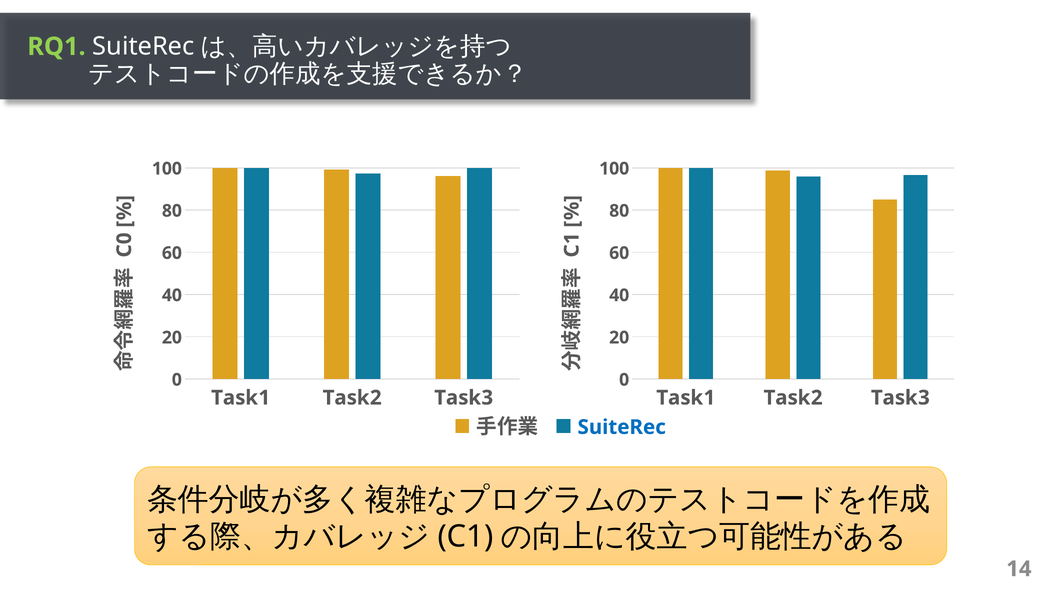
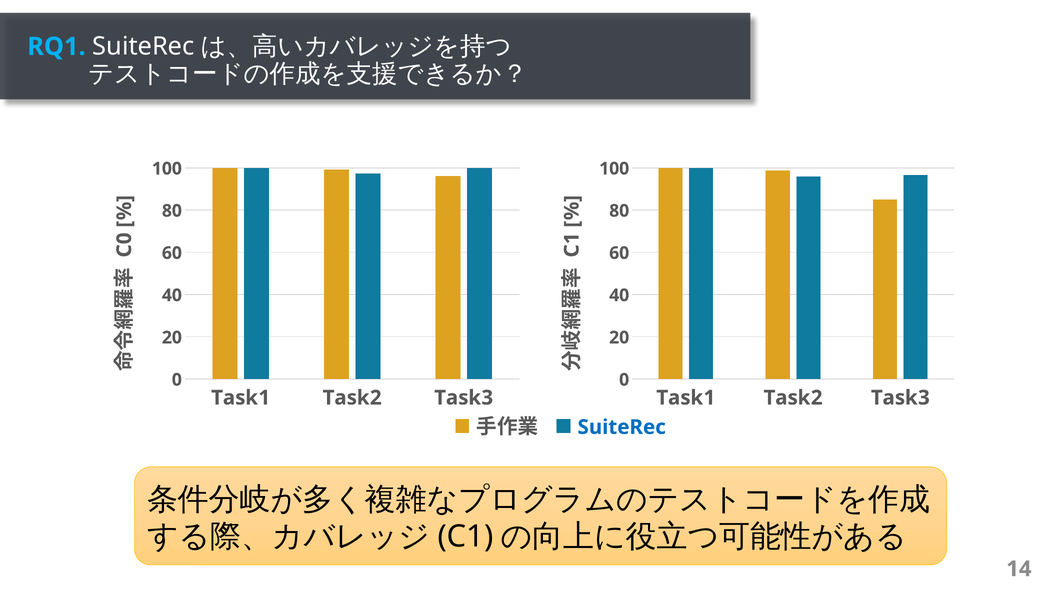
RQ1 colour: light green -> light blue
